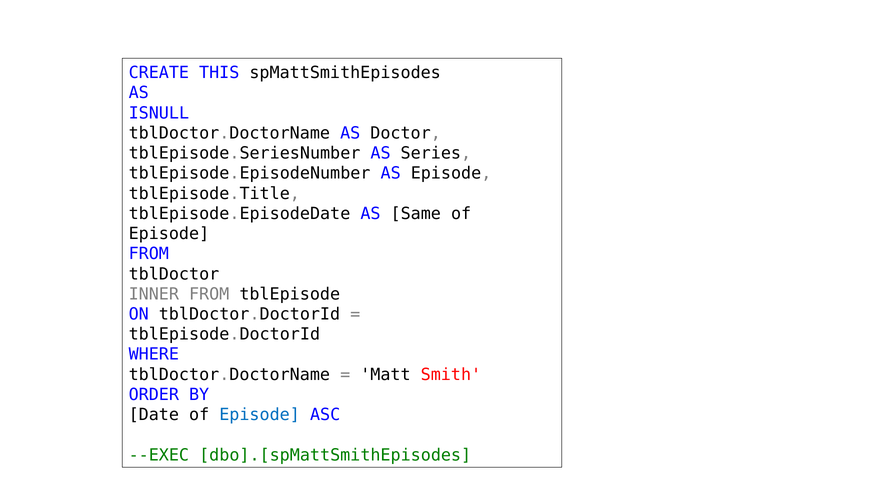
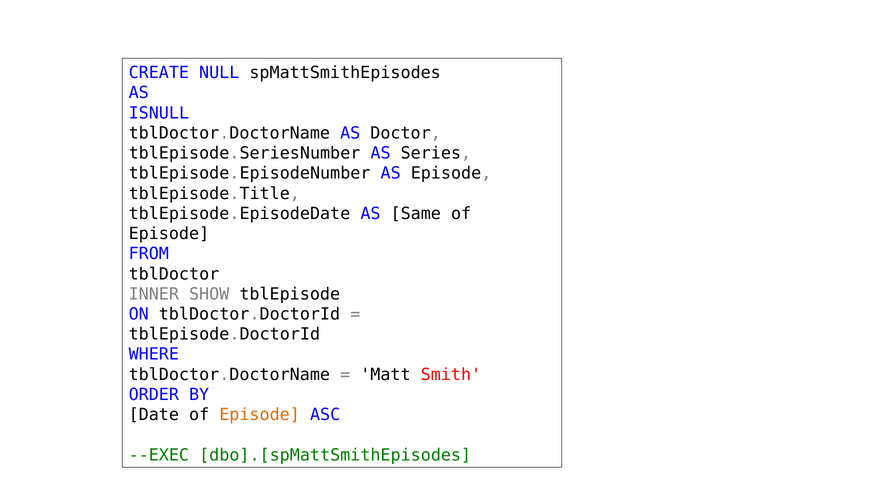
THIS: THIS -> NULL
INNER FROM: FROM -> SHOW
Episode at (260, 414) colour: blue -> orange
